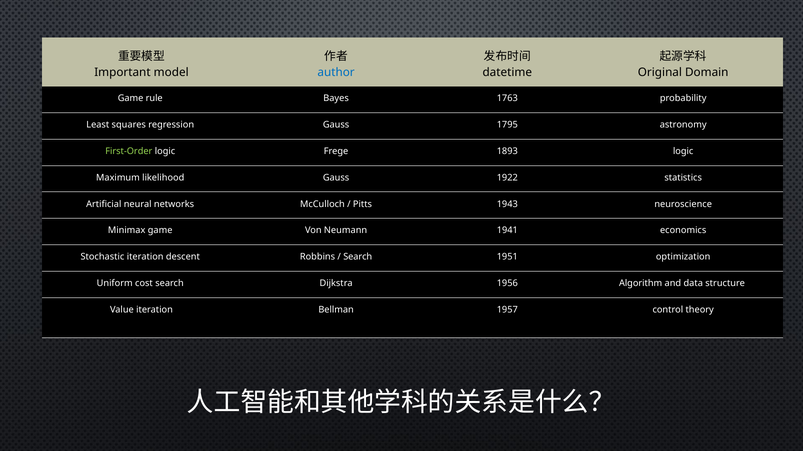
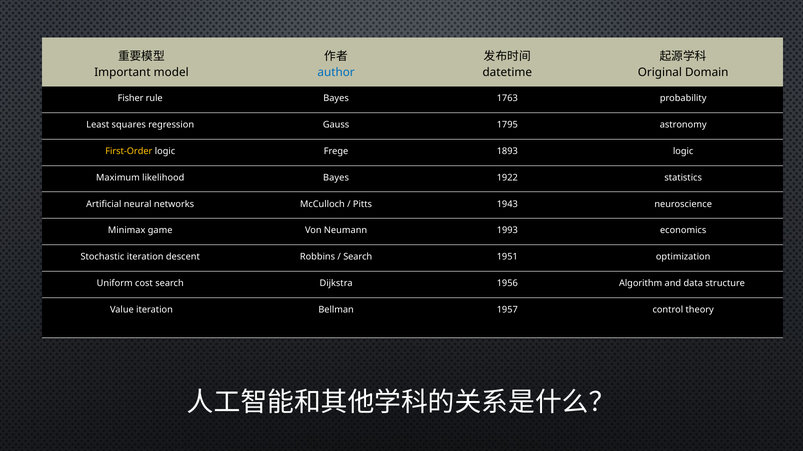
Game at (131, 98): Game -> Fisher
First-Order colour: light green -> yellow
likelihood Gauss: Gauss -> Bayes
1941: 1941 -> 1993
